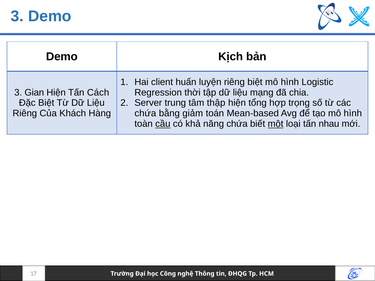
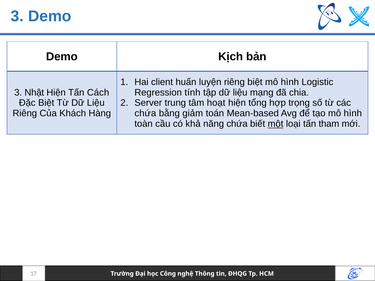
Gian: Gian -> Nhật
thời: thời -> tính
thập: thập -> hoạt
cầu underline: present -> none
nhau: nhau -> tham
